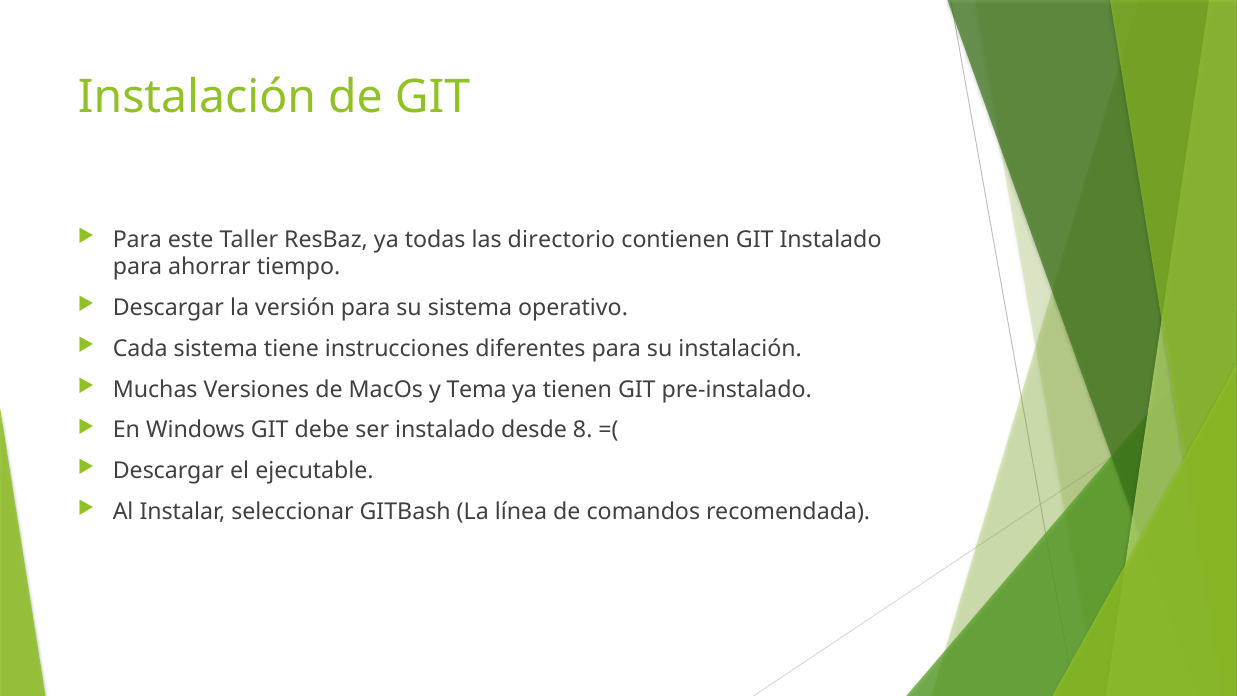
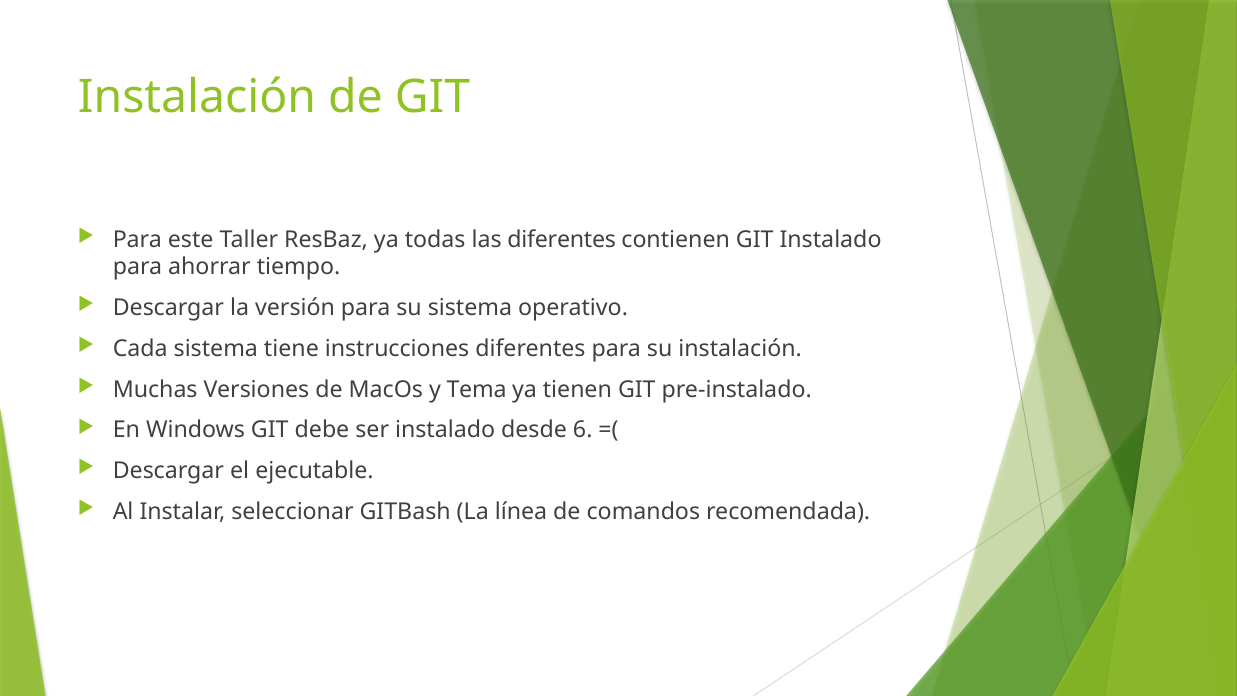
las directorio: directorio -> diferentes
8: 8 -> 6
